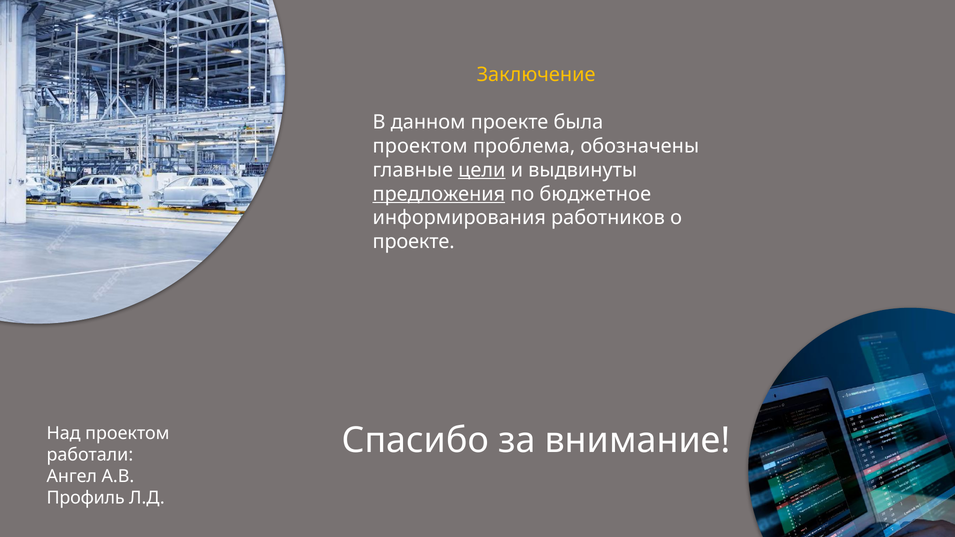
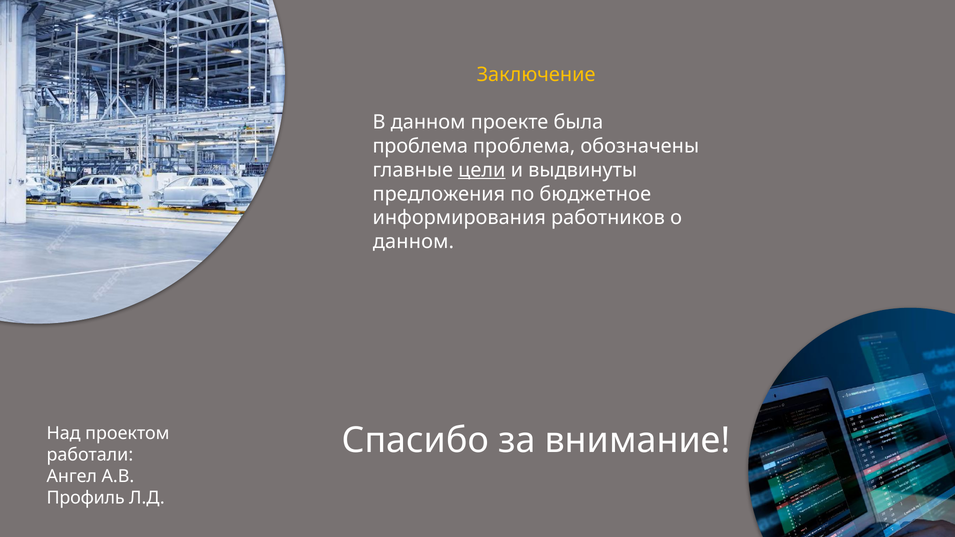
проектом at (420, 146): проектом -> проблема
предложения underline: present -> none
проекте at (414, 242): проекте -> данном
